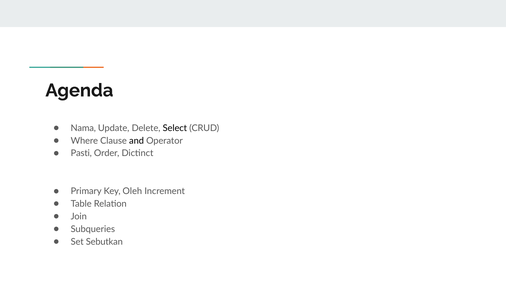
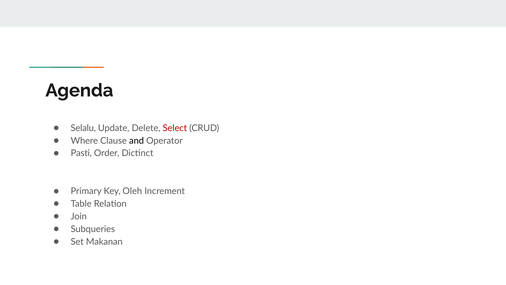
Nama: Nama -> Selalu
Select colour: black -> red
Sebutkan: Sebutkan -> Makanan
